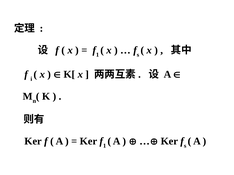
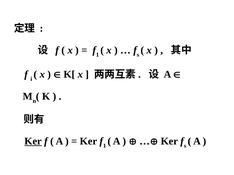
Ker at (33, 142) underline: none -> present
